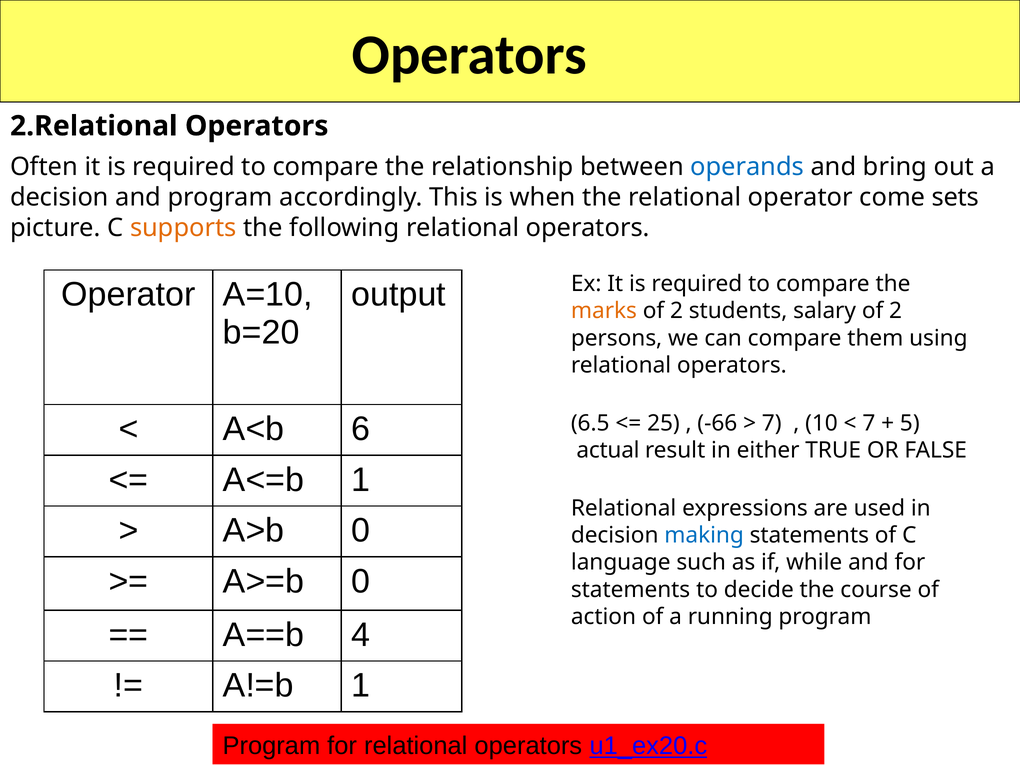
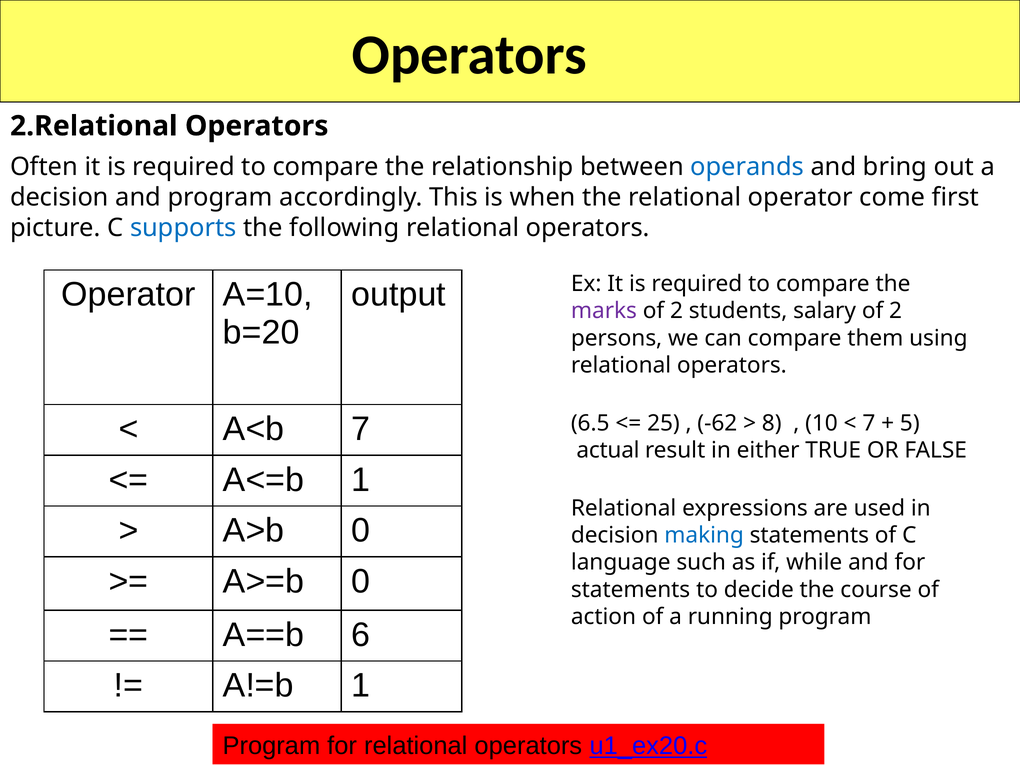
sets: sets -> first
supports colour: orange -> blue
marks colour: orange -> purple
A<b 6: 6 -> 7
-66: -66 -> -62
7 at (772, 423): 7 -> 8
4: 4 -> 6
